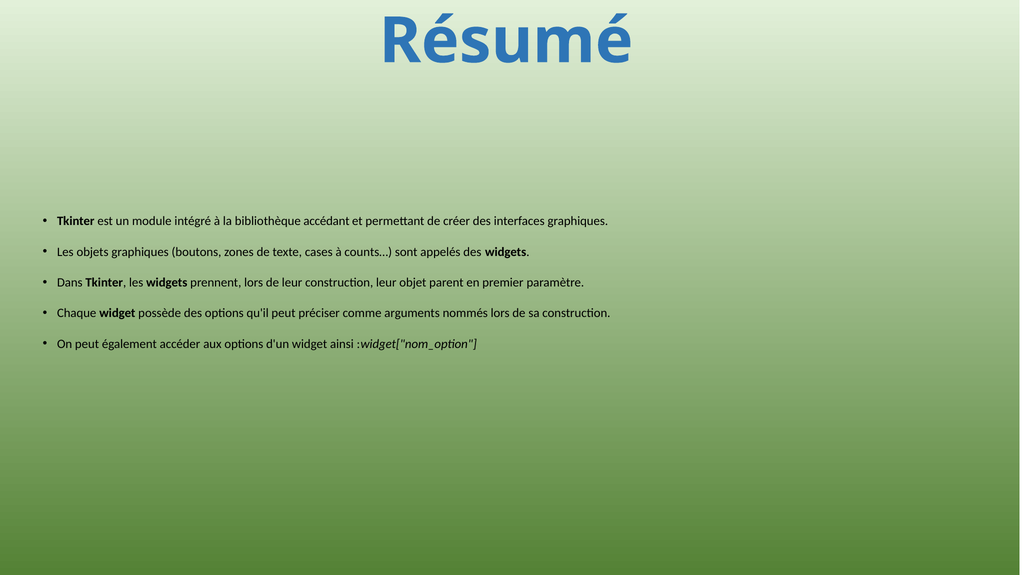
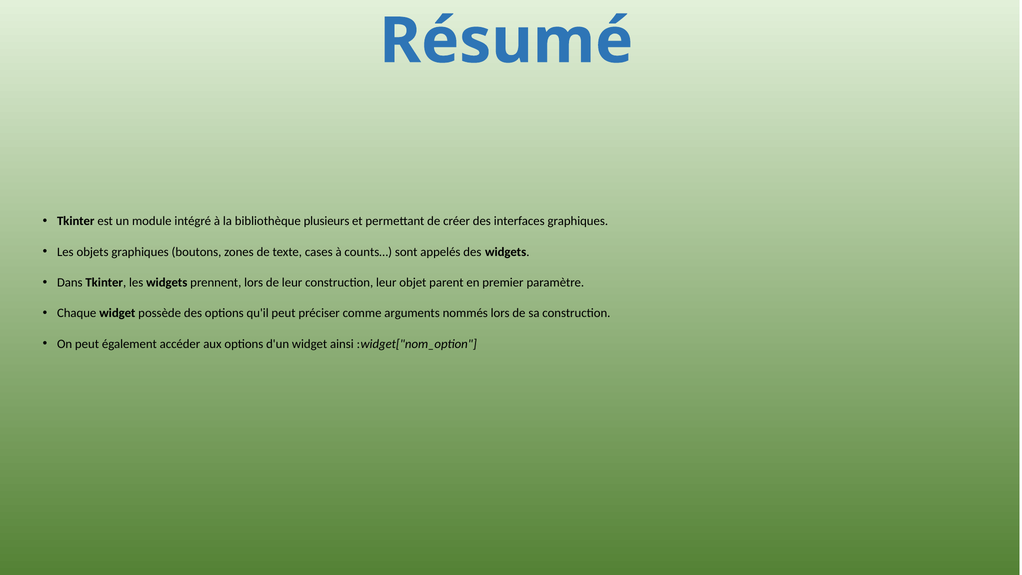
accédant: accédant -> plusieurs
